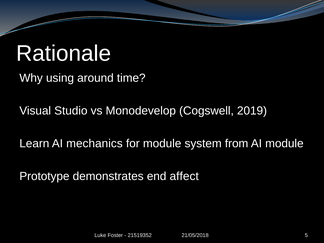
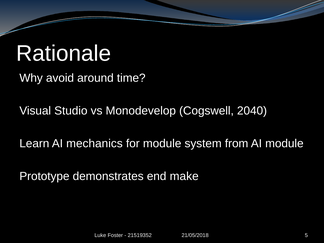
using: using -> avoid
2019: 2019 -> 2040
affect: affect -> make
